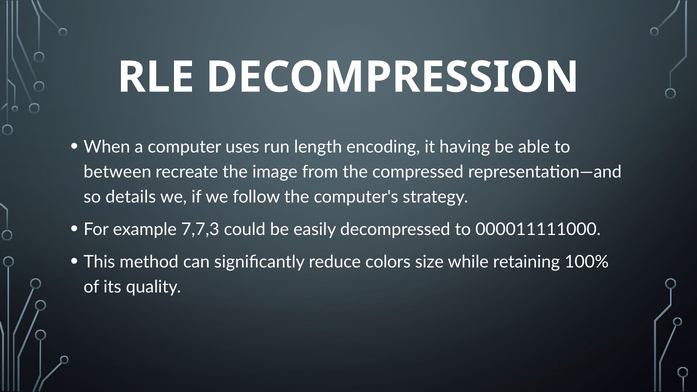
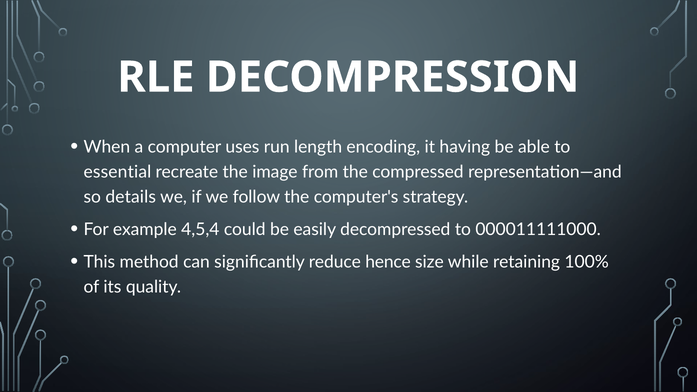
between: between -> essential
7,7,3: 7,7,3 -> 4,5,4
colors: colors -> hence
